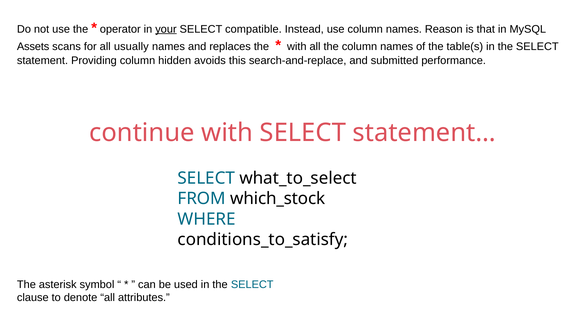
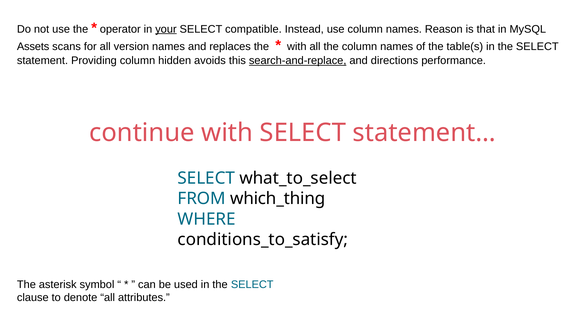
usually: usually -> version
search-and-replace underline: none -> present
submitted: submitted -> directions
which_stock: which_stock -> which_thing
